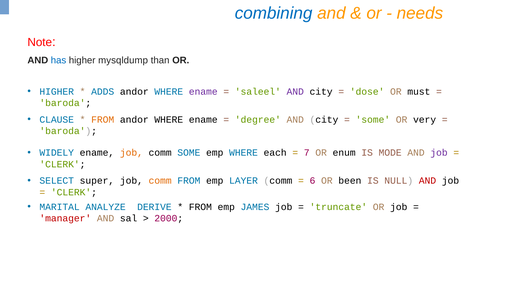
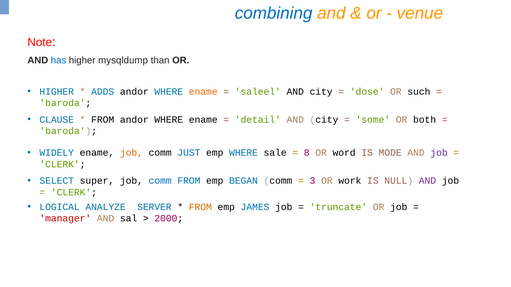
needs: needs -> venue
ename at (203, 92) colour: purple -> orange
AND at (295, 92) colour: purple -> black
must: must -> such
FROM at (103, 120) colour: orange -> black
degree: degree -> detail
very: very -> both
comm SOME: SOME -> JUST
each: each -> sale
7: 7 -> 8
enum: enum -> word
comm at (160, 181) colour: orange -> blue
LAYER: LAYER -> BEGAN
6: 6 -> 3
been: been -> work
AND at (427, 181) colour: red -> purple
MARITAL: MARITAL -> LOGICAL
DERIVE: DERIVE -> SERVER
FROM at (200, 207) colour: black -> orange
